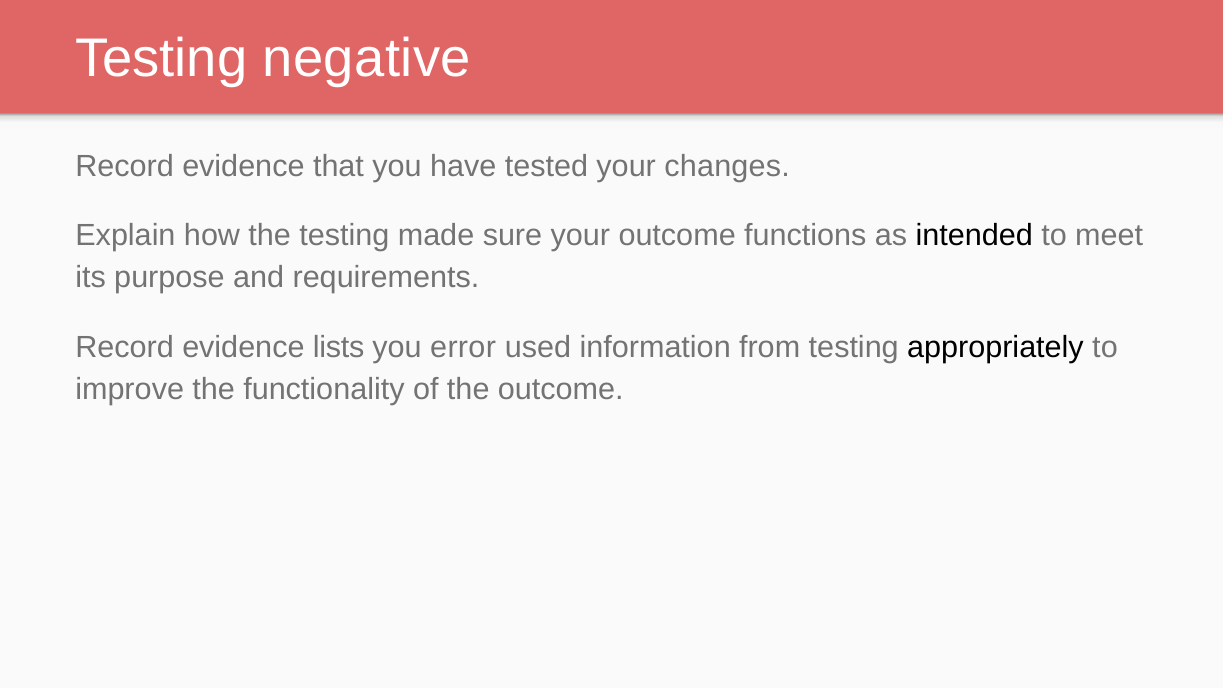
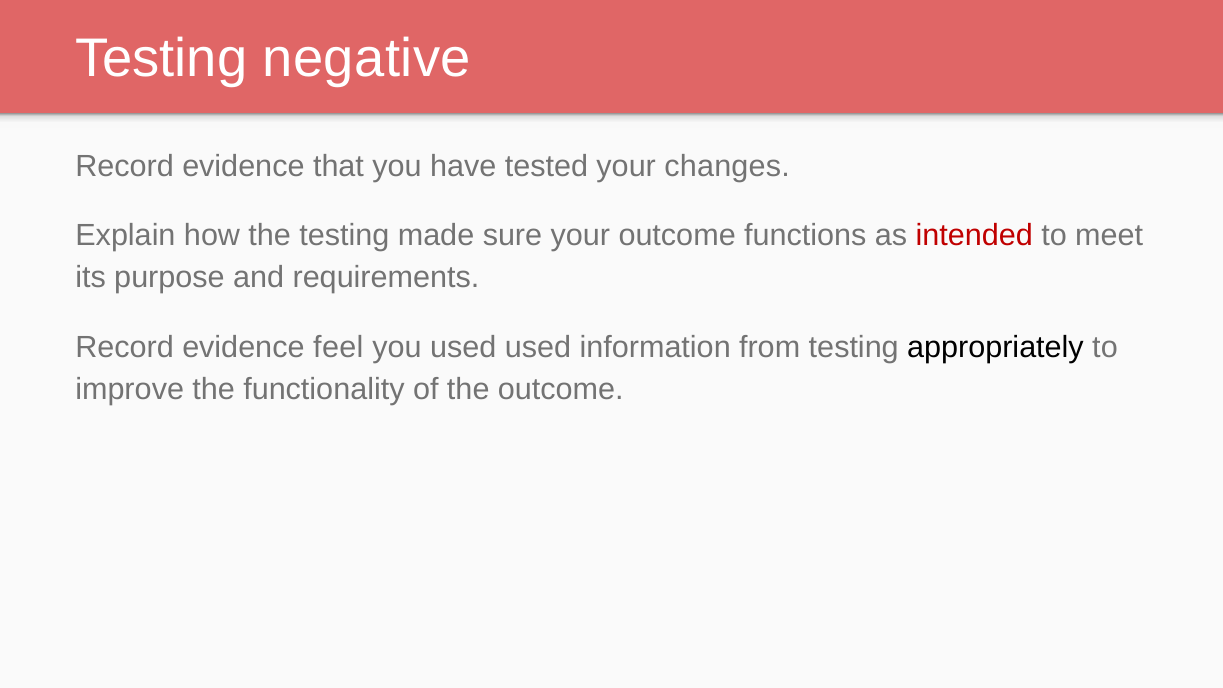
intended colour: black -> red
lists: lists -> feel
you error: error -> used
